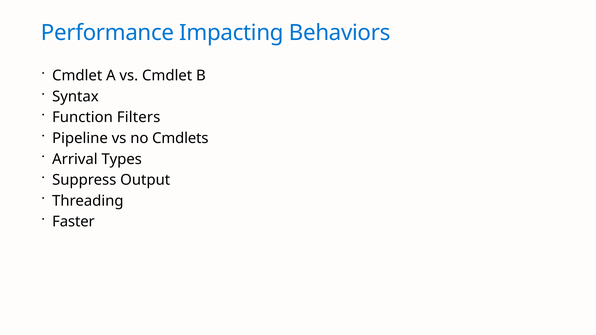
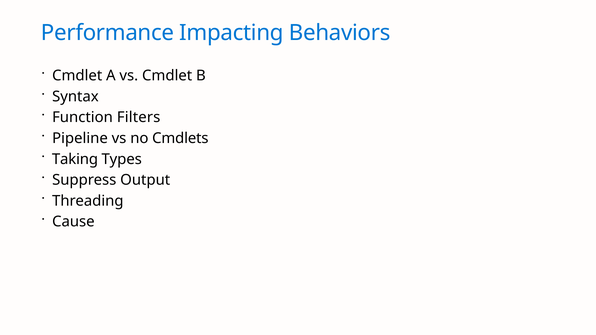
Arrival: Arrival -> Taking
Faster: Faster -> Cause
